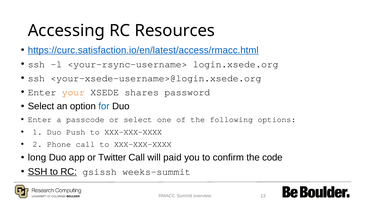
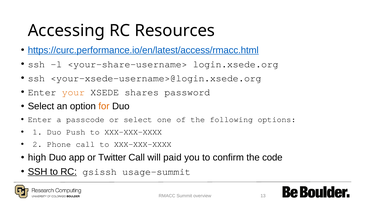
https://curc.satisfaction.io/en/latest/access/rmacc.html: https://curc.satisfaction.io/en/latest/access/rmacc.html -> https://curc.performance.io/en/latest/access/rmacc.html
<your-rsync-username>: <your-rsync-username> -> <your-share-username>
for colour: blue -> orange
long: long -> high
weeks-summit: weeks-summit -> usage-summit
